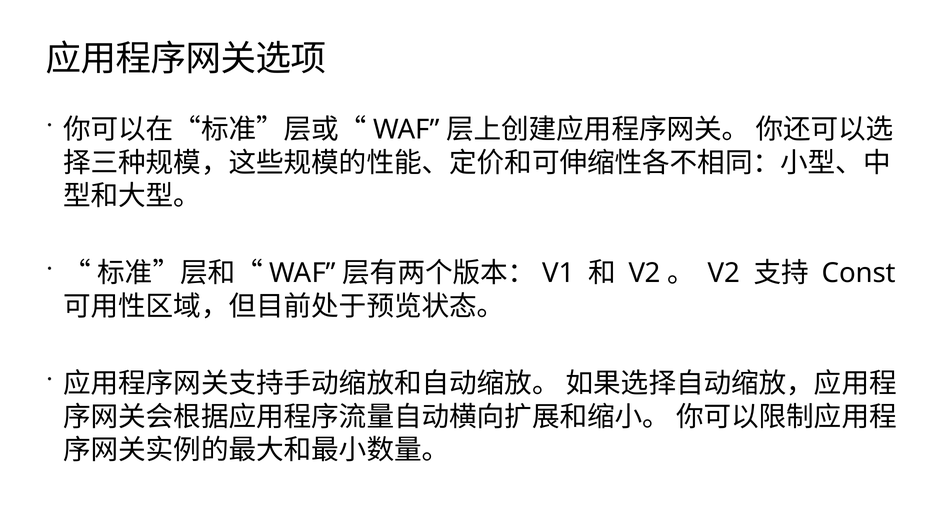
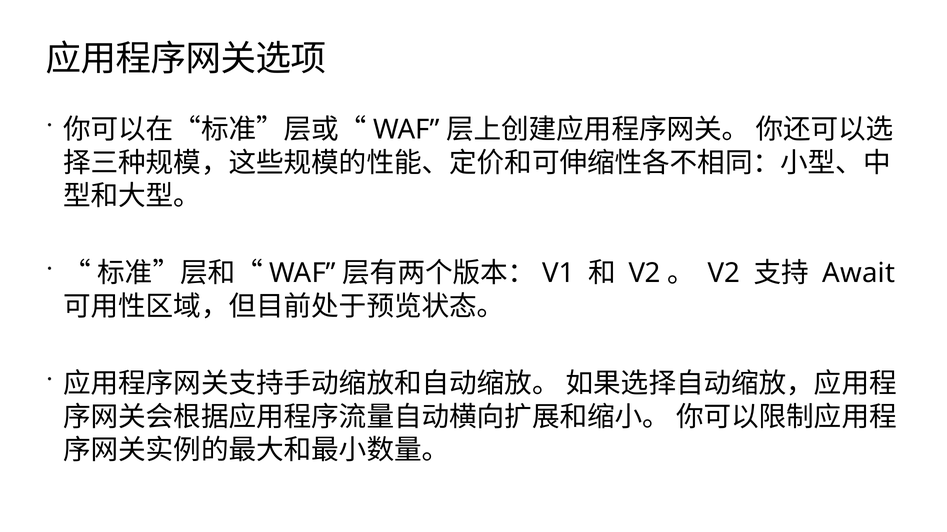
Const: Const -> Await
